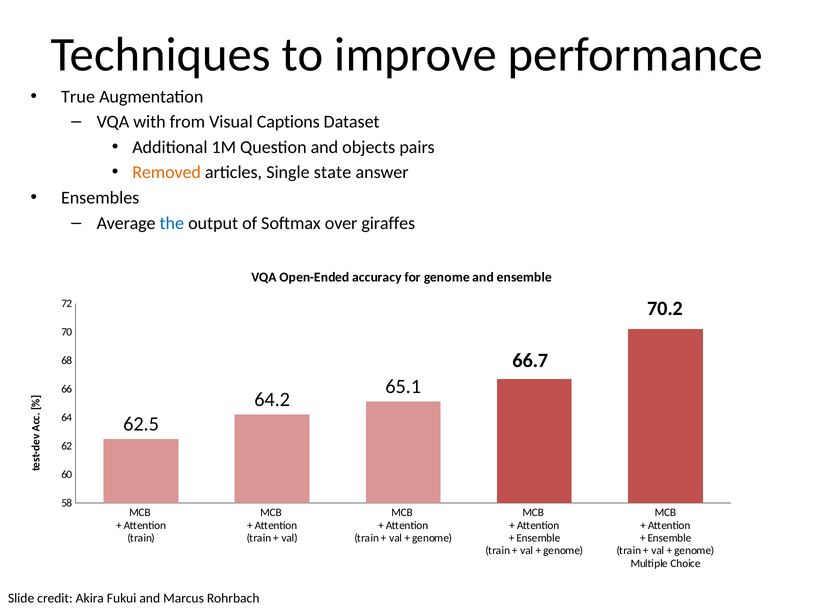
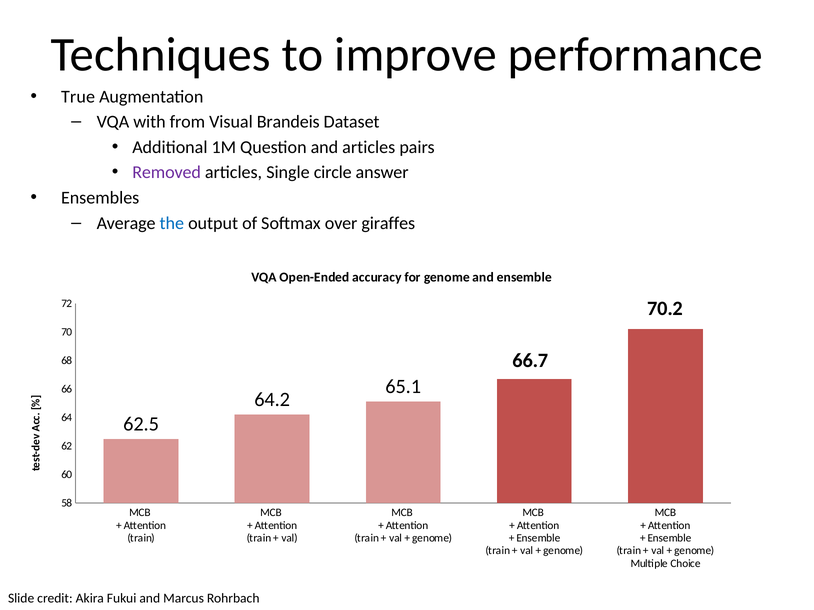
Captions: Captions -> Brandeis
and objects: objects -> articles
Removed colour: orange -> purple
state: state -> circle
